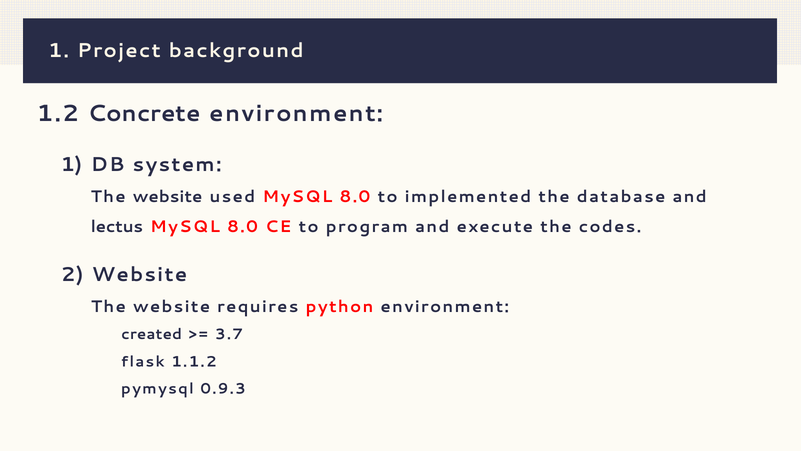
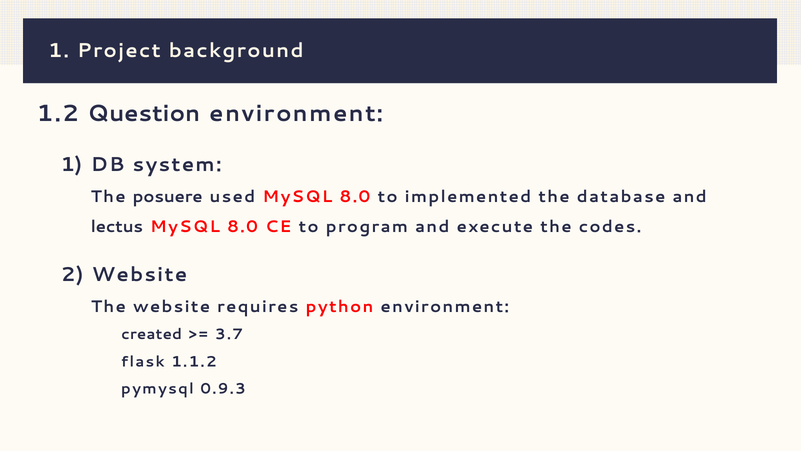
Concrete: Concrete -> Question
website at (168, 196): website -> posuere
